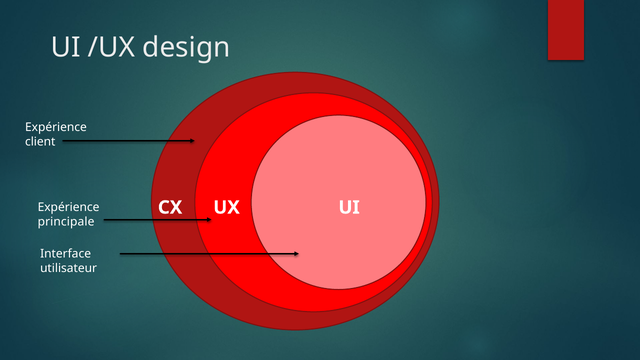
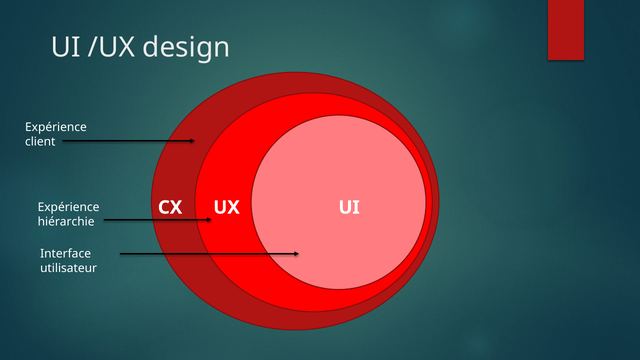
principale: principale -> hiérarchie
